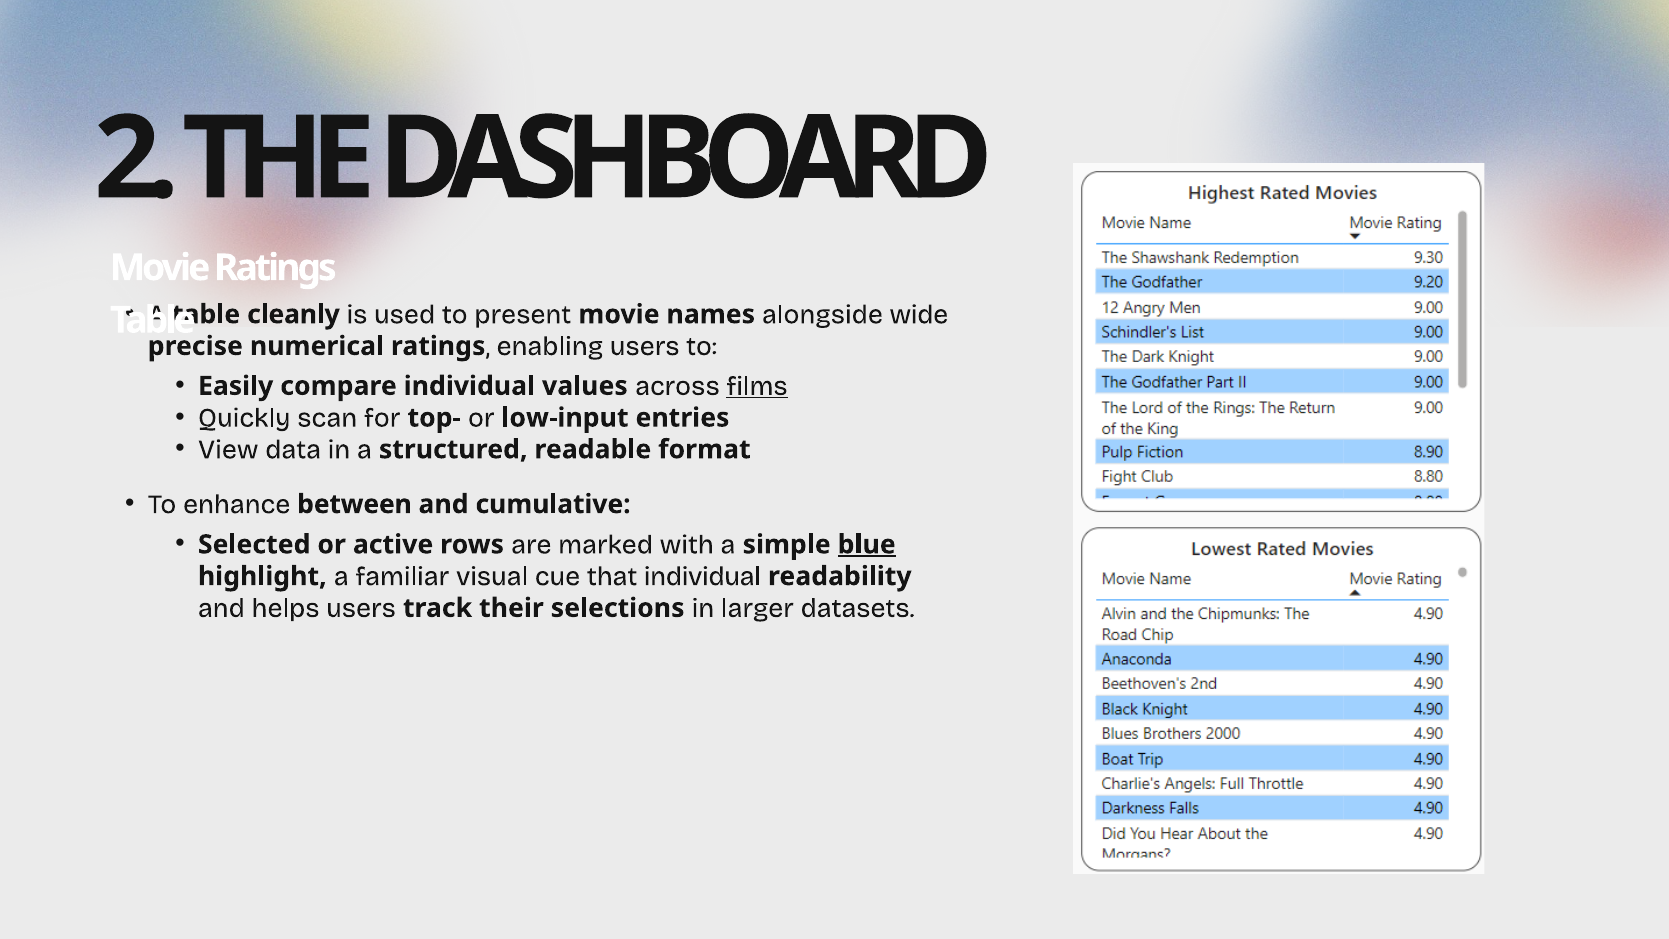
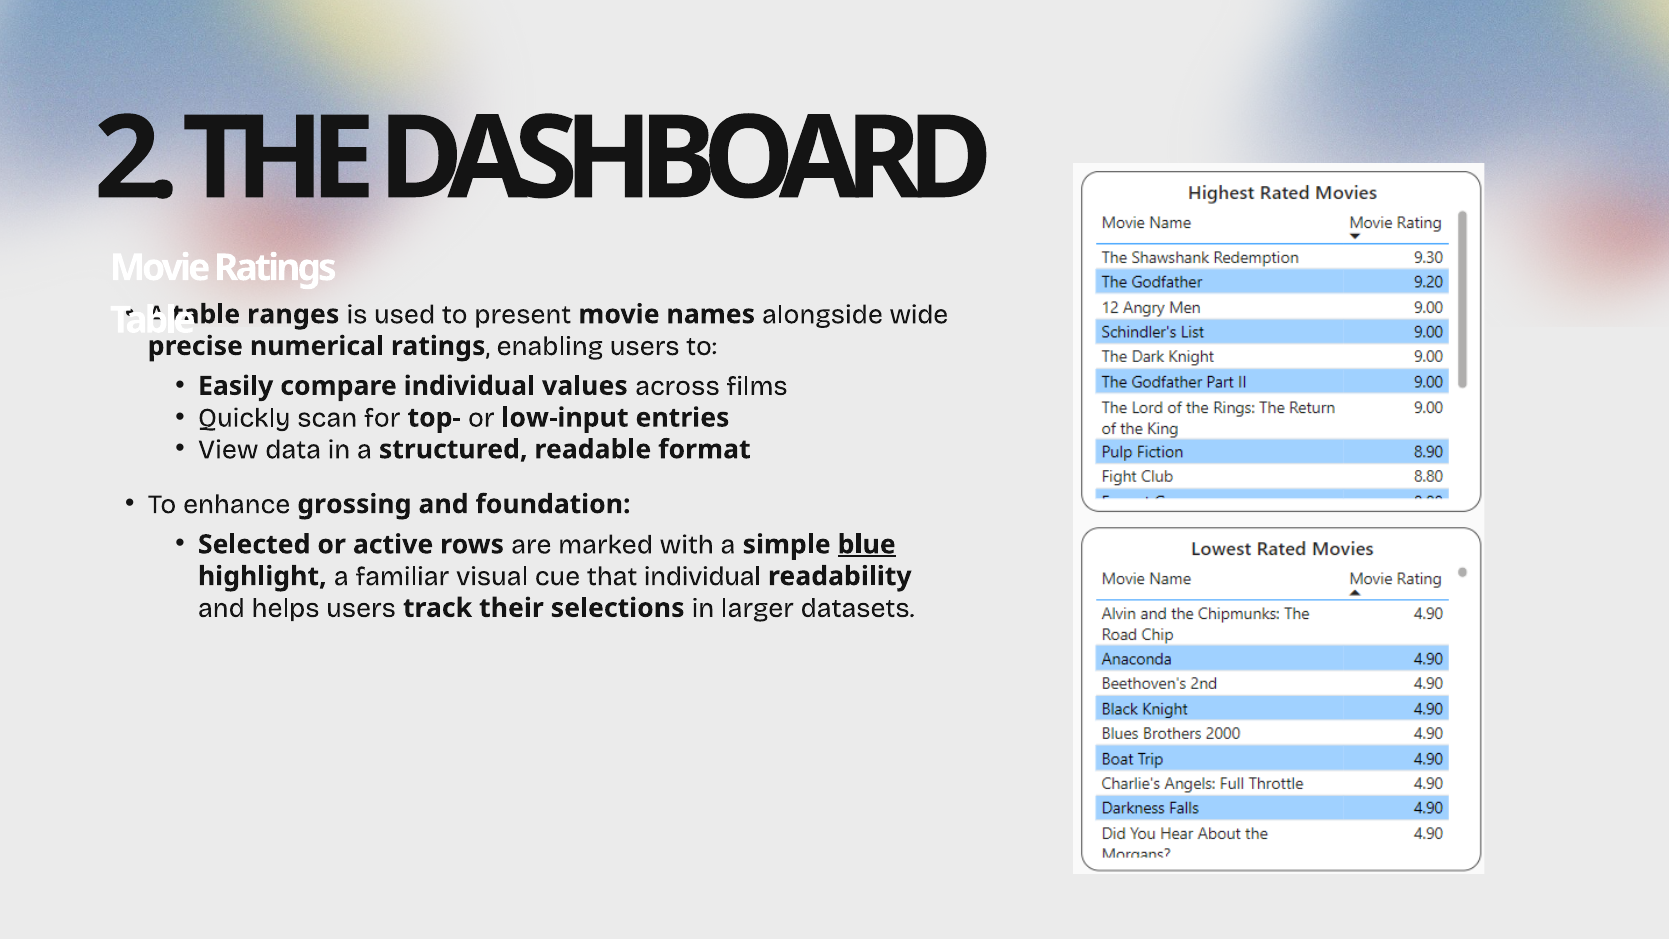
cleanly: cleanly -> ranges
films underline: present -> none
between: between -> grossing
cumulative: cumulative -> foundation
